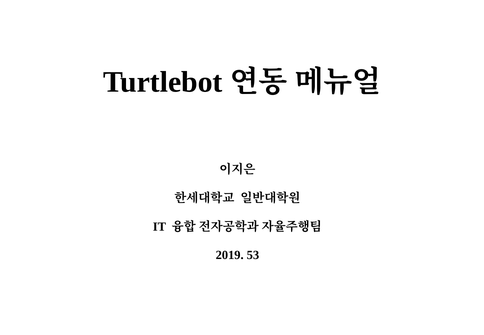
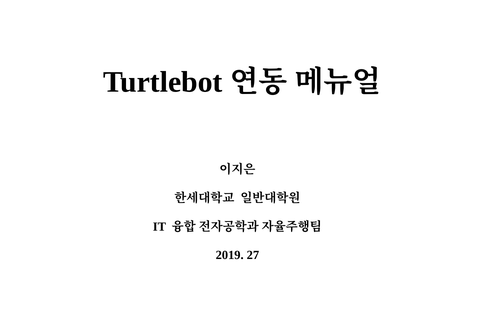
53: 53 -> 27
